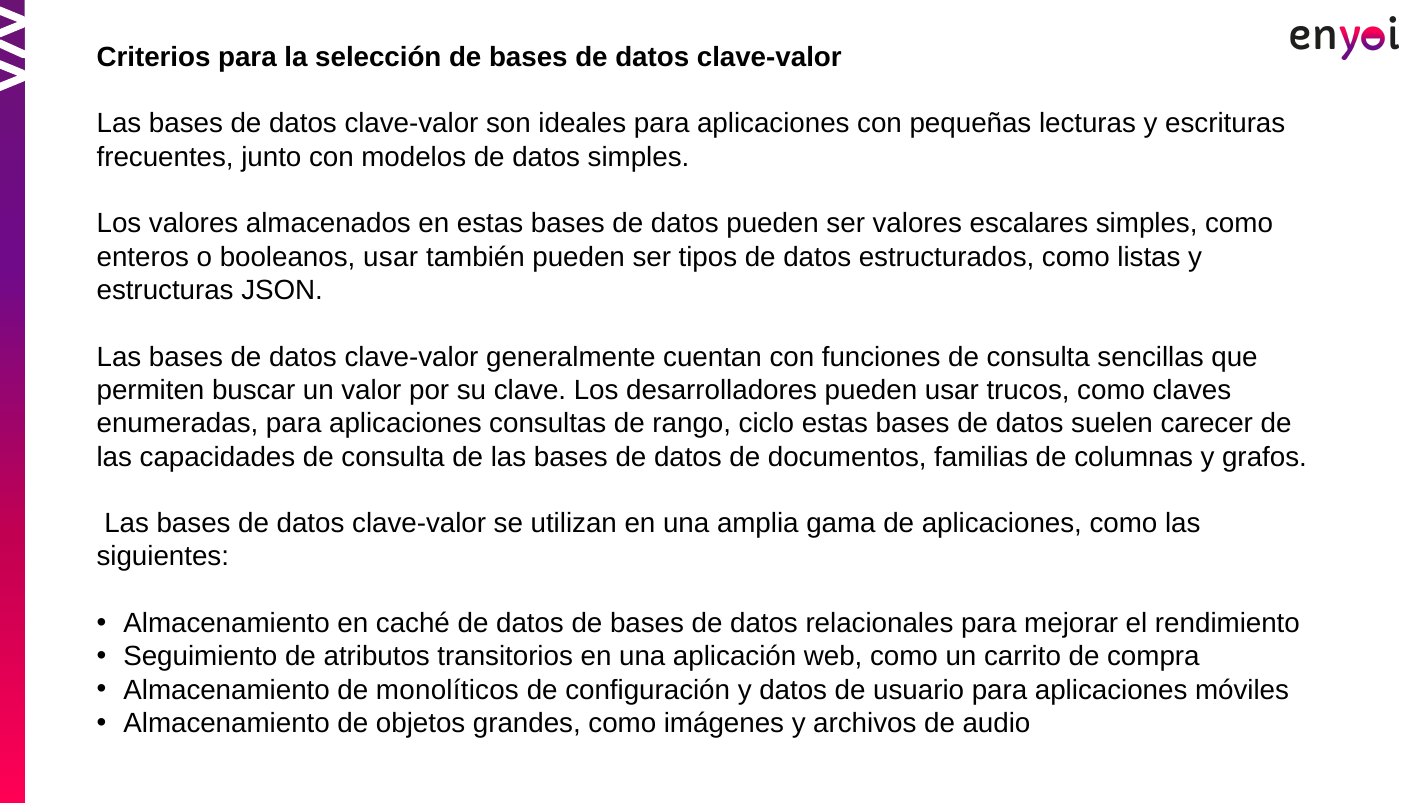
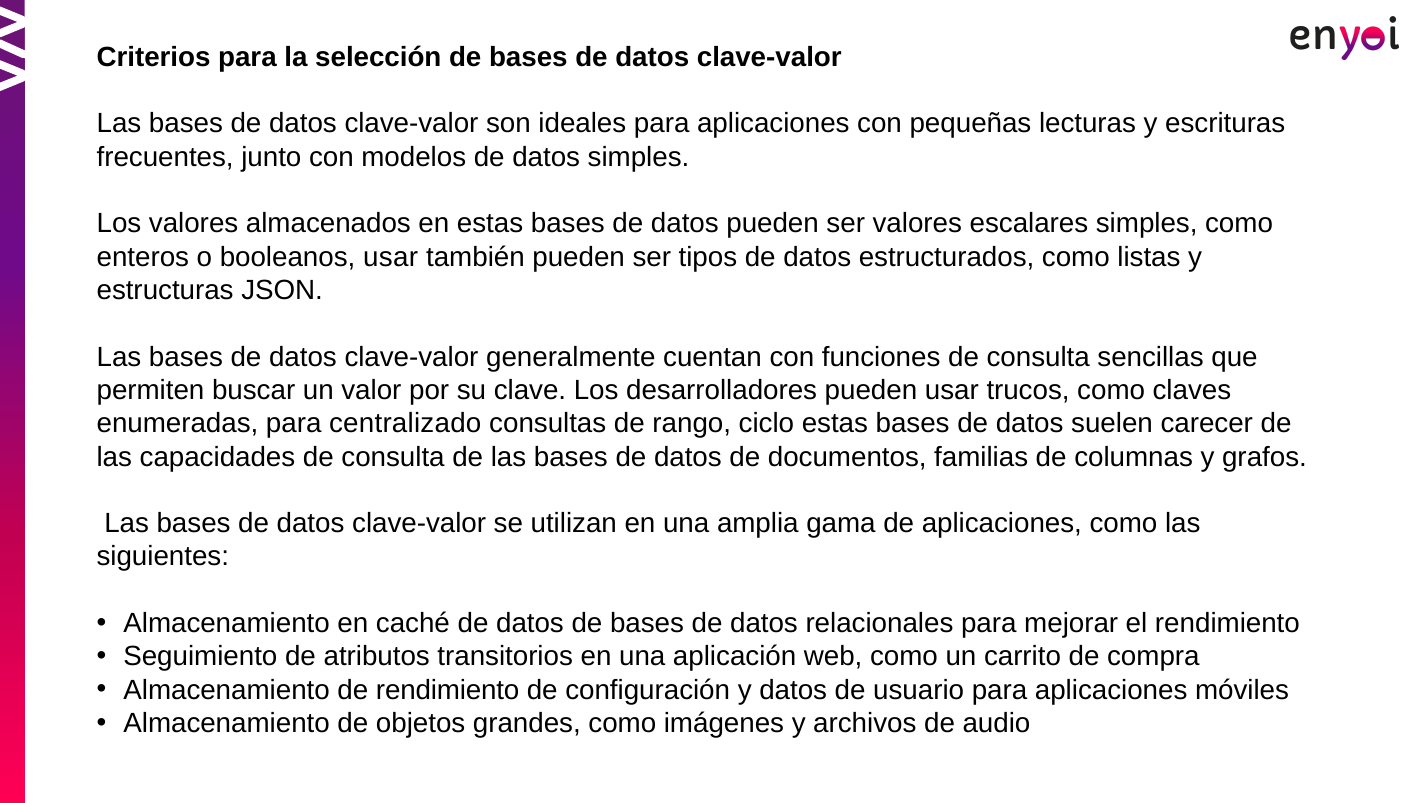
enumeradas para aplicaciones: aplicaciones -> centralizado
de monolíticos: monolíticos -> rendimiento
